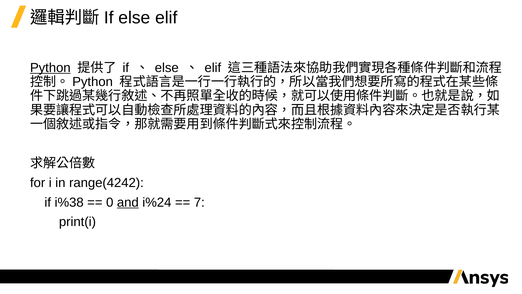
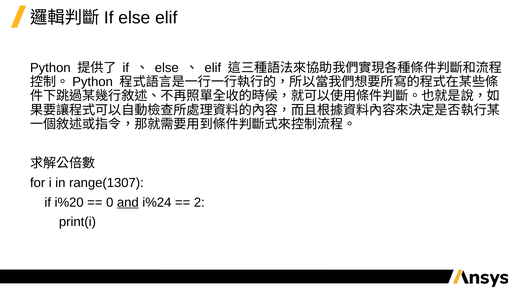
Python underline: present -> none
range(4242: range(4242 -> range(1307
i%38: i%38 -> i%20
7: 7 -> 2
